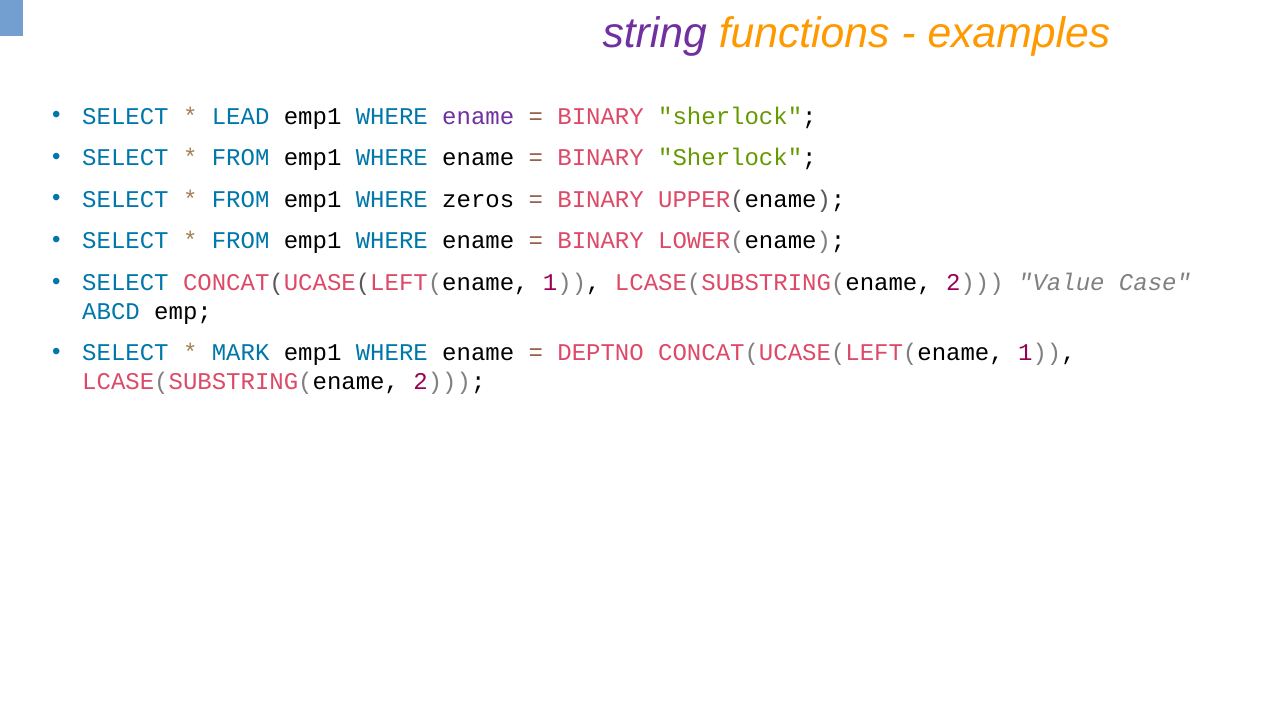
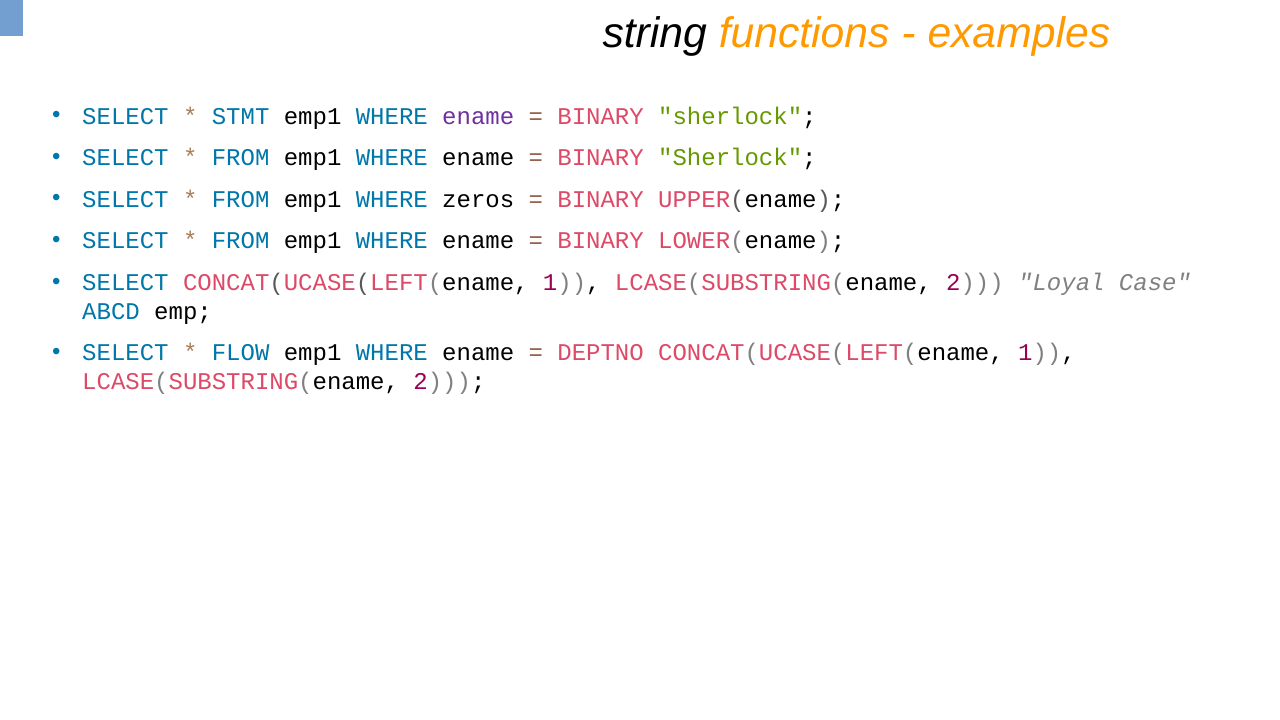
string colour: purple -> black
LEAD: LEAD -> STMT
Value: Value -> Loyal
MARK: MARK -> FLOW
